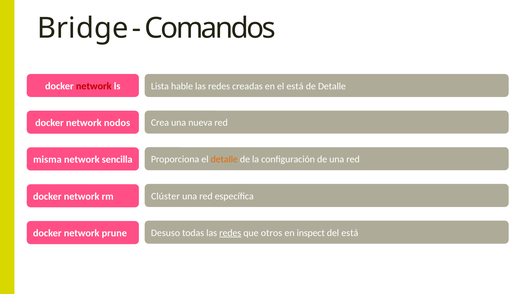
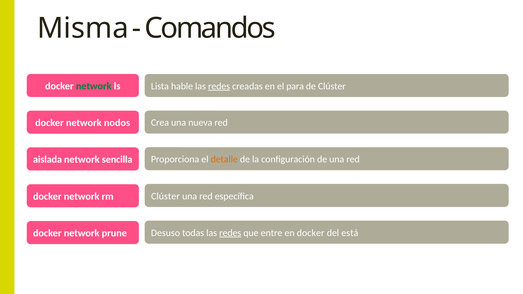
Bridge: Bridge -> Misma
network at (94, 86) colour: red -> green
redes at (219, 86) underline: none -> present
el está: está -> para
de Detalle: Detalle -> Clúster
misma: misma -> aislada
otros: otros -> entre
en inspect: inspect -> docker
